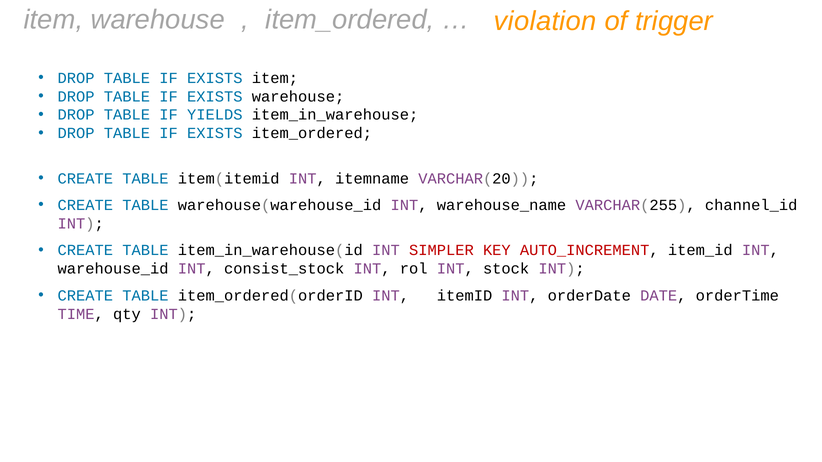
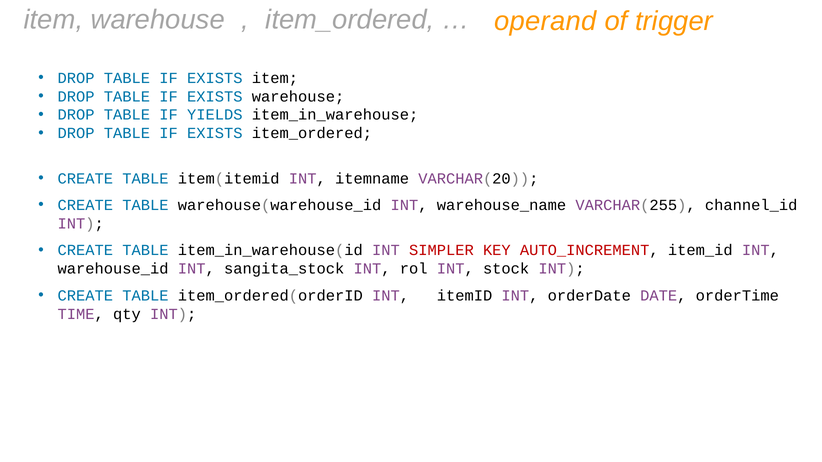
violation: violation -> operand
consist_stock: consist_stock -> sangita_stock
